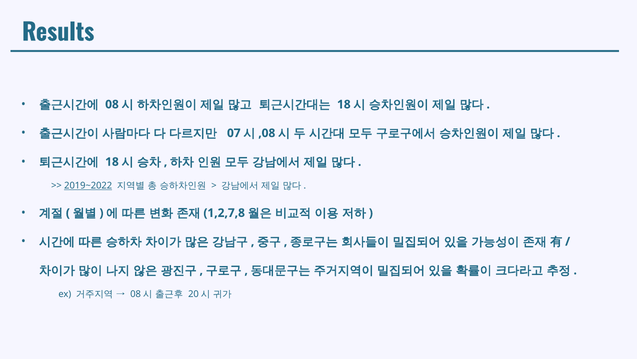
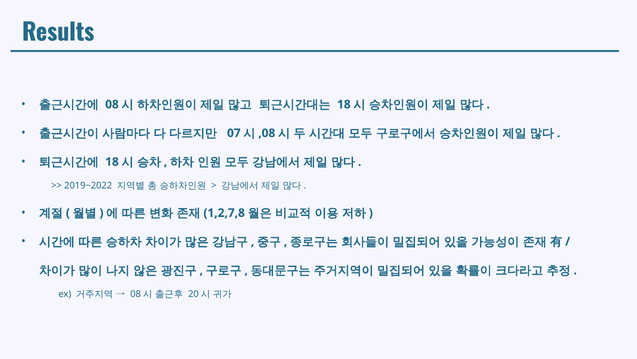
2019~2022 underline: present -> none
